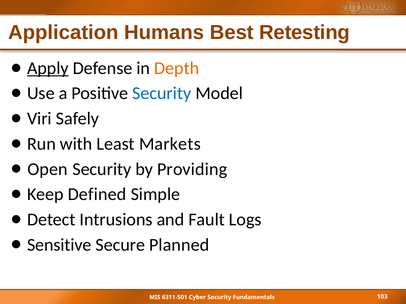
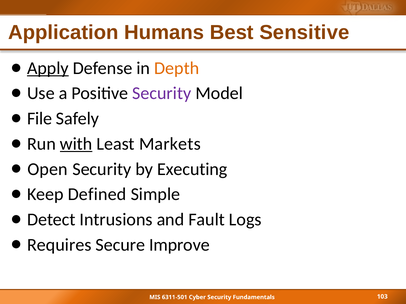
Retesting: Retesting -> Sensitive
Security at (162, 94) colour: blue -> purple
Viri: Viri -> File
with underline: none -> present
Providing: Providing -> Executing
Sensitive: Sensitive -> Requires
Planned: Planned -> Improve
